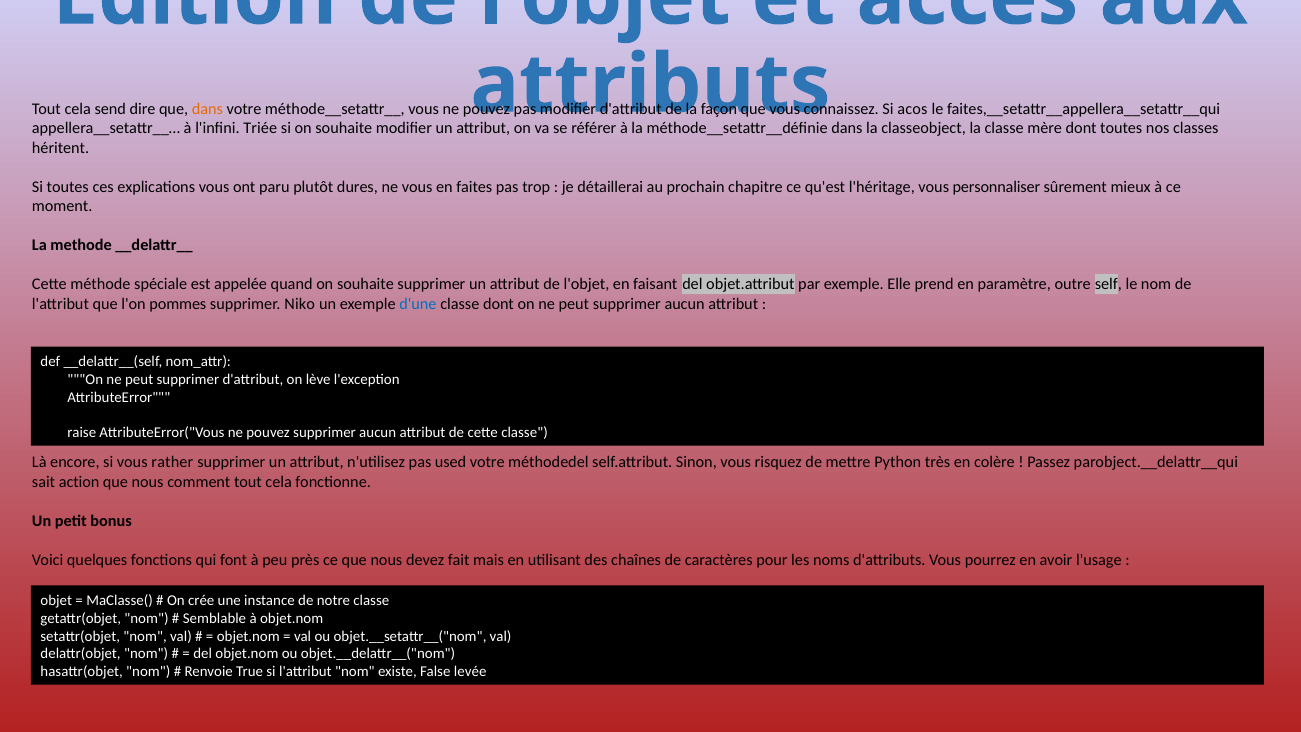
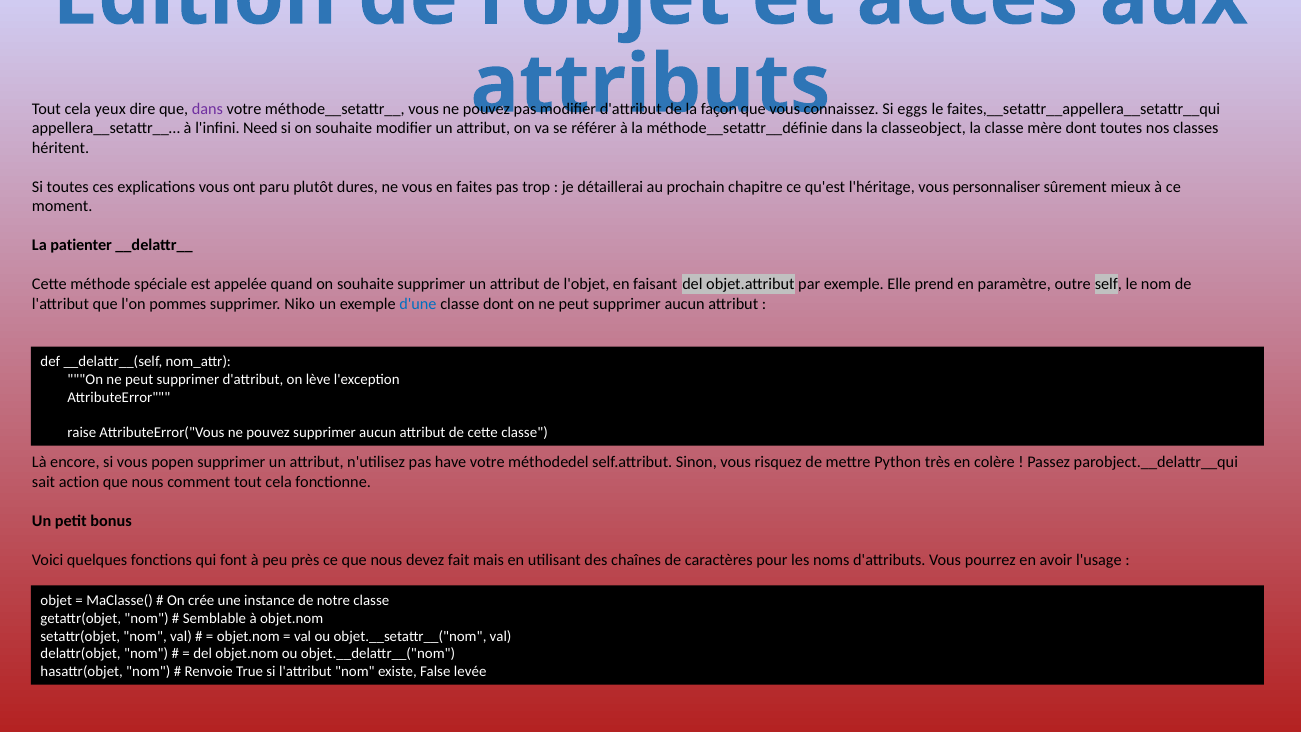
send: send -> yeux
dans at (207, 109) colour: orange -> purple
acos: acos -> eggs
Triée: Triée -> Need
methode: methode -> patienter
rather: rather -> popen
used: used -> have
